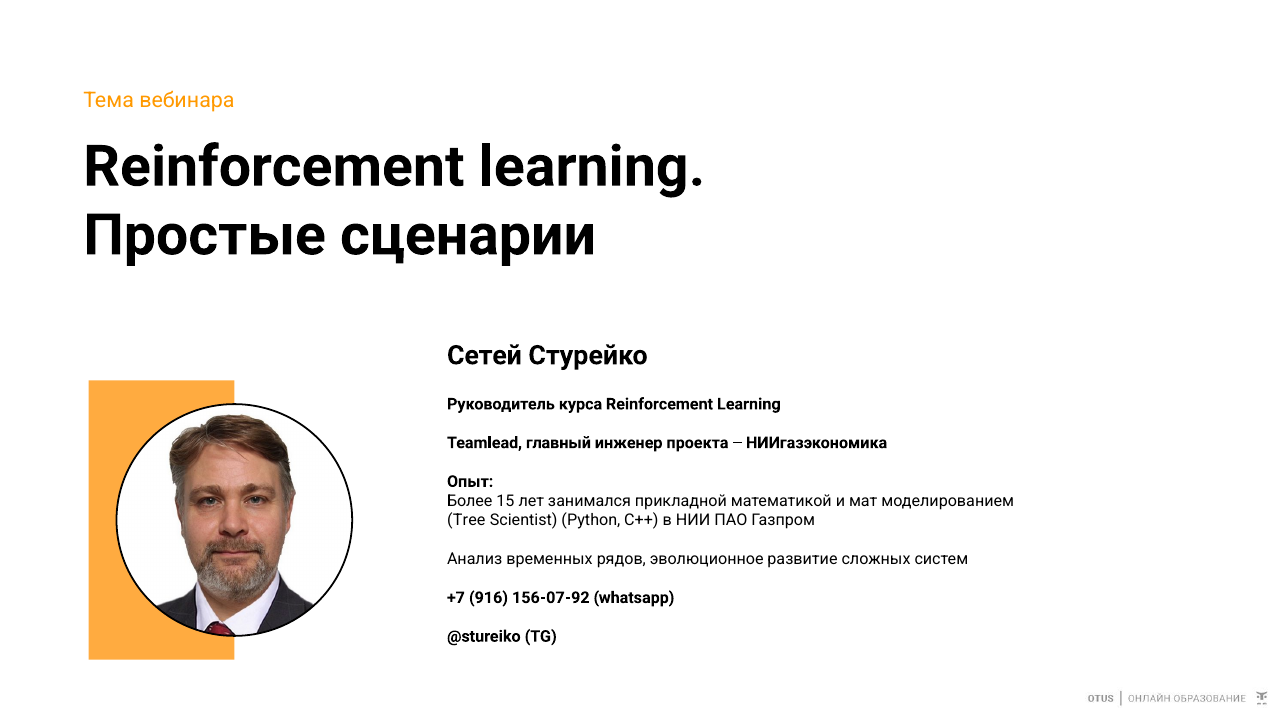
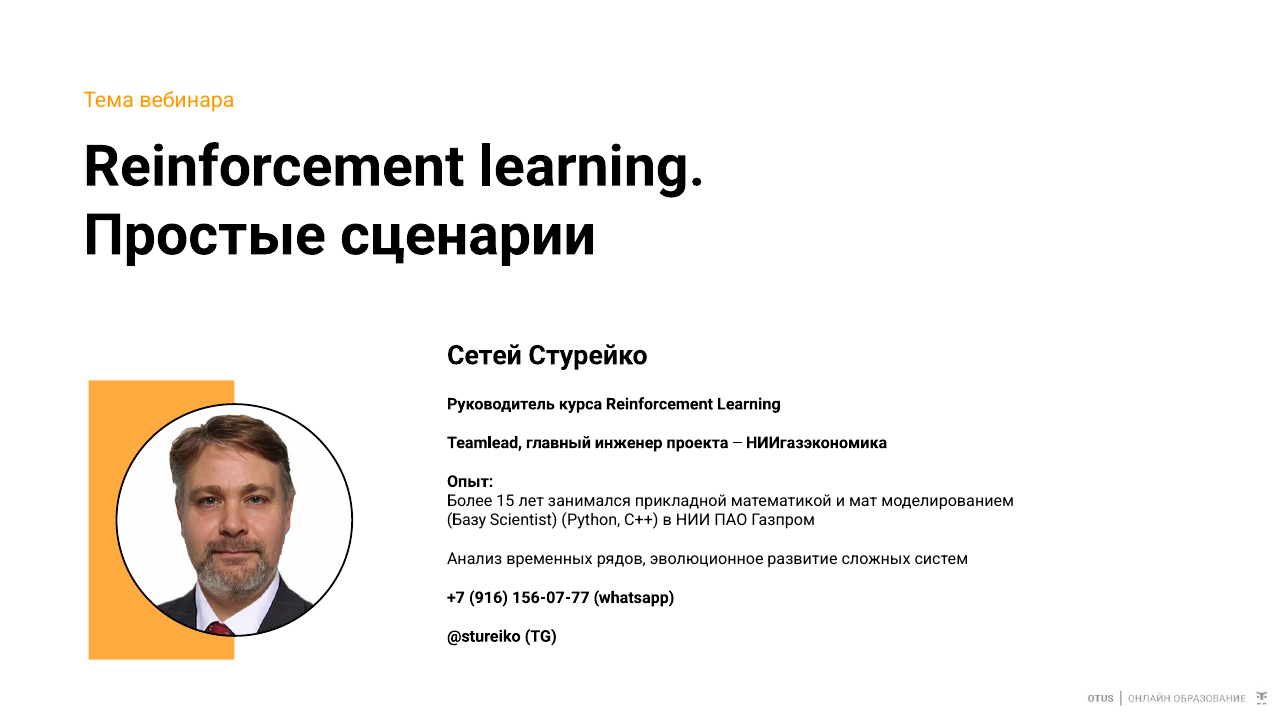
Tree: Tree -> Базу
156-07-92: 156-07-92 -> 156-07-77
